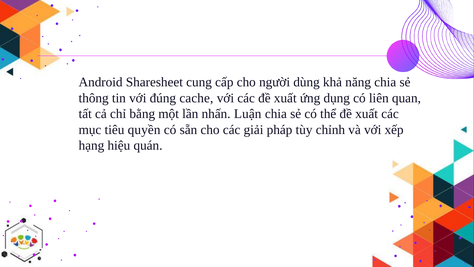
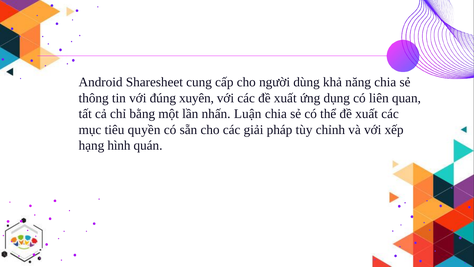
cache: cache -> xuyên
hiệu: hiệu -> hình
